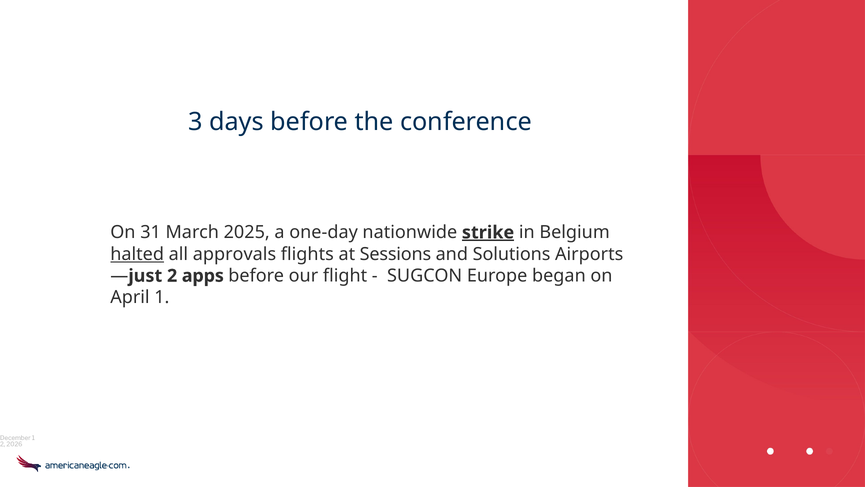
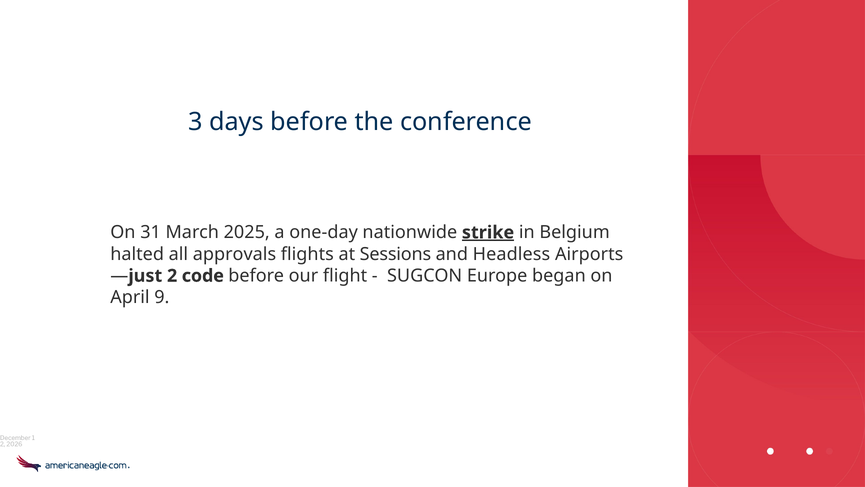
halted underline: present -> none
Solutions: Solutions -> Headless
apps: apps -> code
April 1: 1 -> 9
